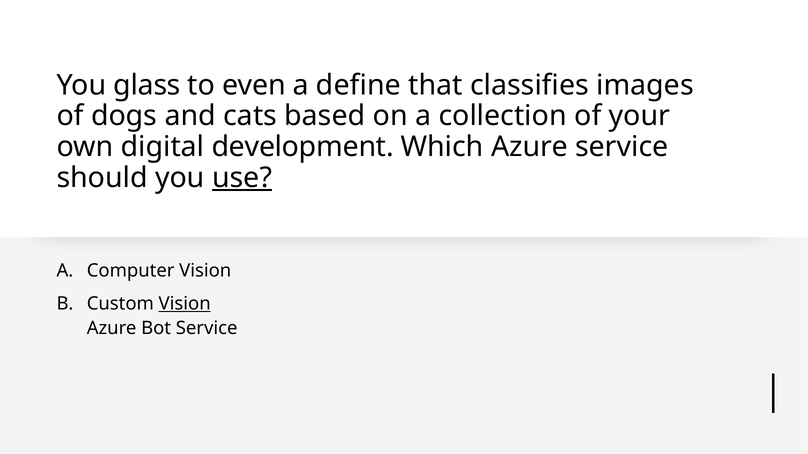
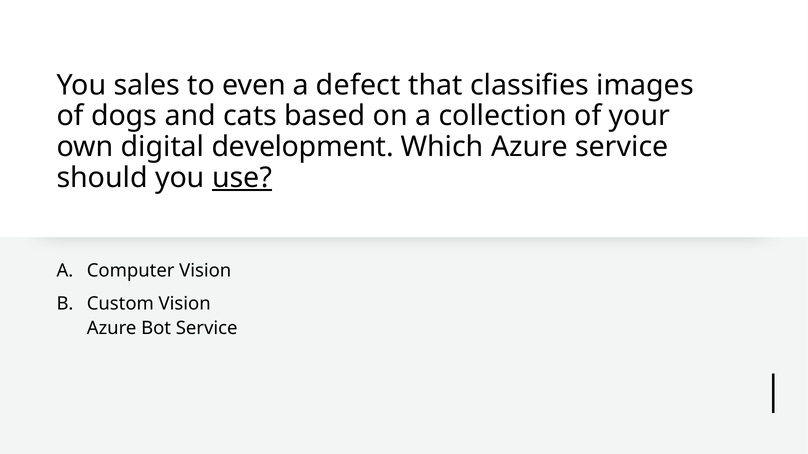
glass: glass -> sales
define: define -> defect
Vision at (185, 304) underline: present -> none
